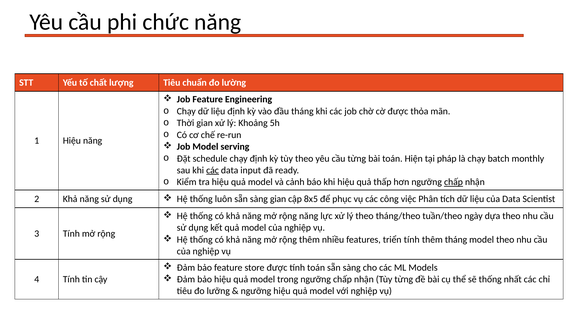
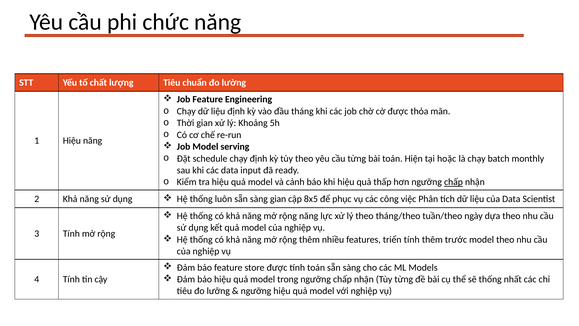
pháp: pháp -> hoặc
các at (213, 170) underline: present -> none
thêm tháng: tháng -> trước
